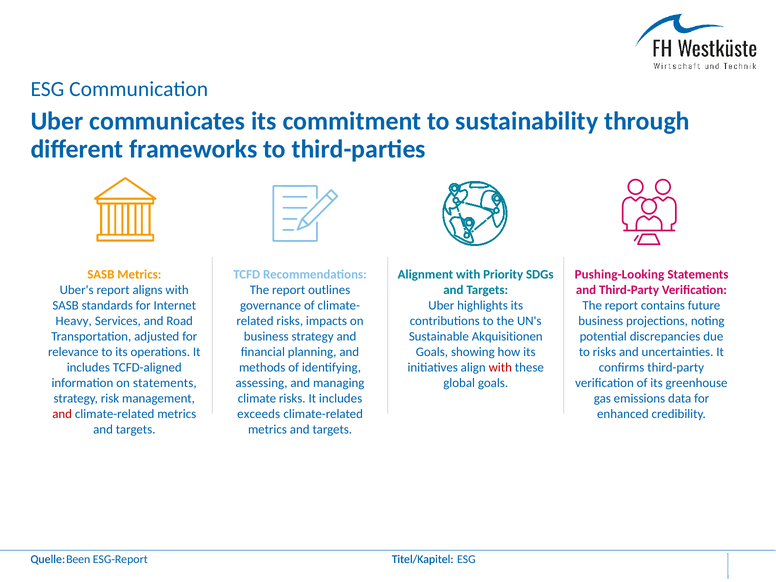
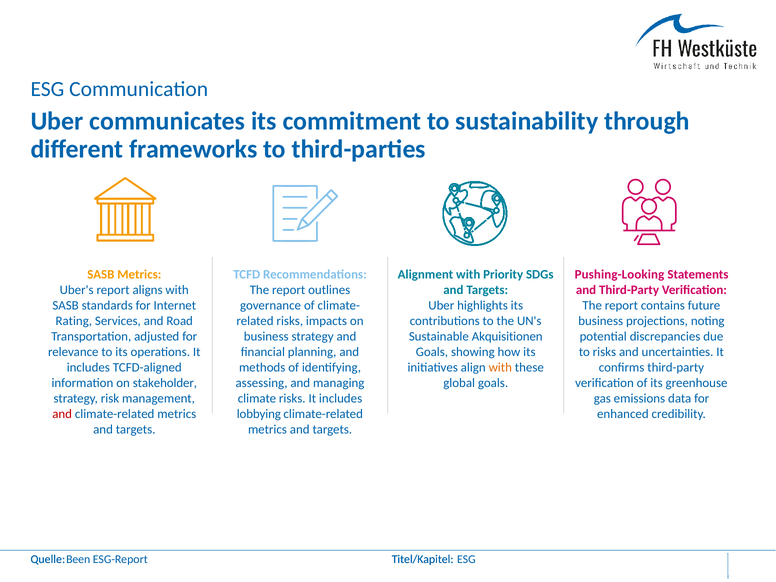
Heavy: Heavy -> Rating
with at (500, 367) colour: red -> orange
on statements: statements -> stakeholder
exceeds: exceeds -> lobbying
